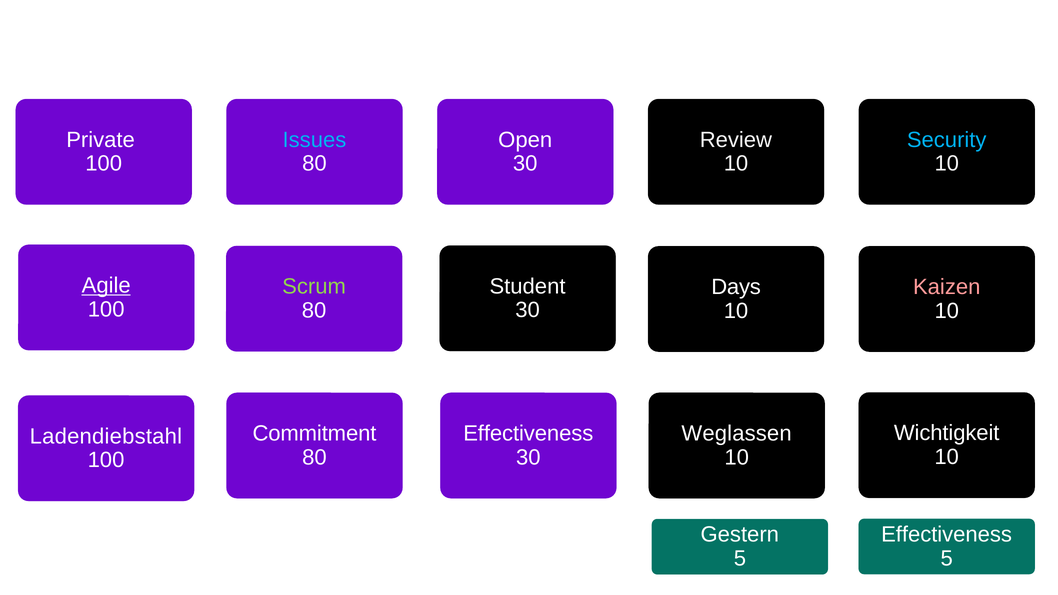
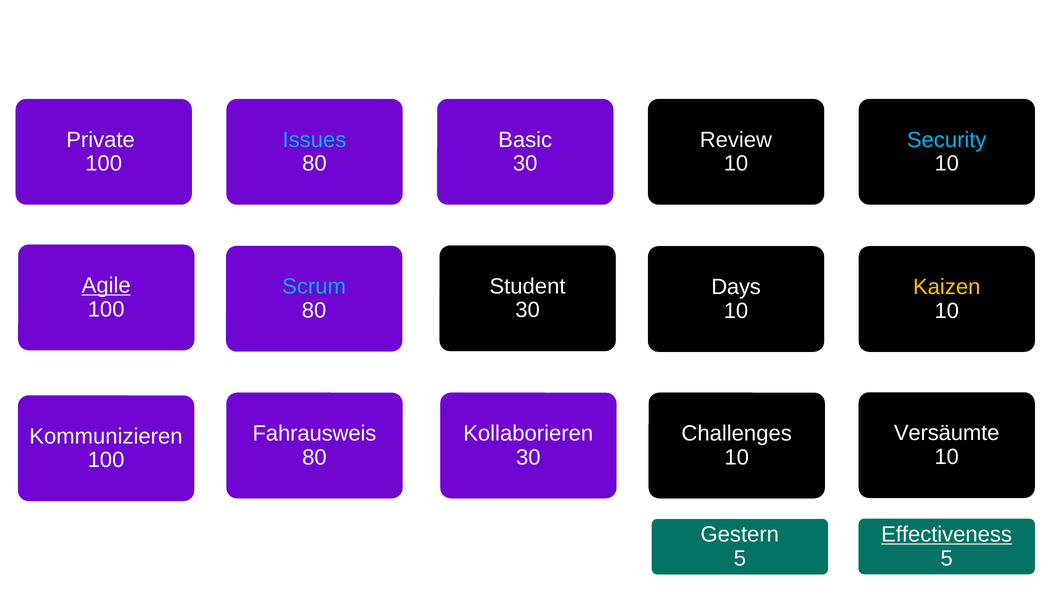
Open: Open -> Basic
Scrum colour: light green -> light blue
Kaizen colour: pink -> yellow
Wichtigkeit: Wichtigkeit -> Versäumte
Commitment: Commitment -> Fahrausweis
Effectiveness at (528, 434): Effectiveness -> Kollaborieren
Weglassen: Weglassen -> Challenges
Ladendiebstahl: Ladendiebstahl -> Kommunizieren
Effectiveness at (947, 535) underline: none -> present
